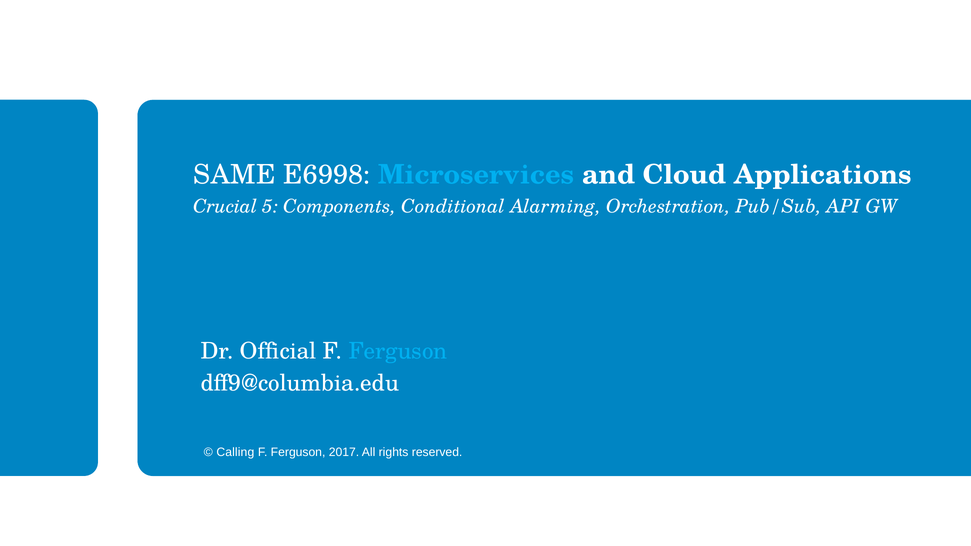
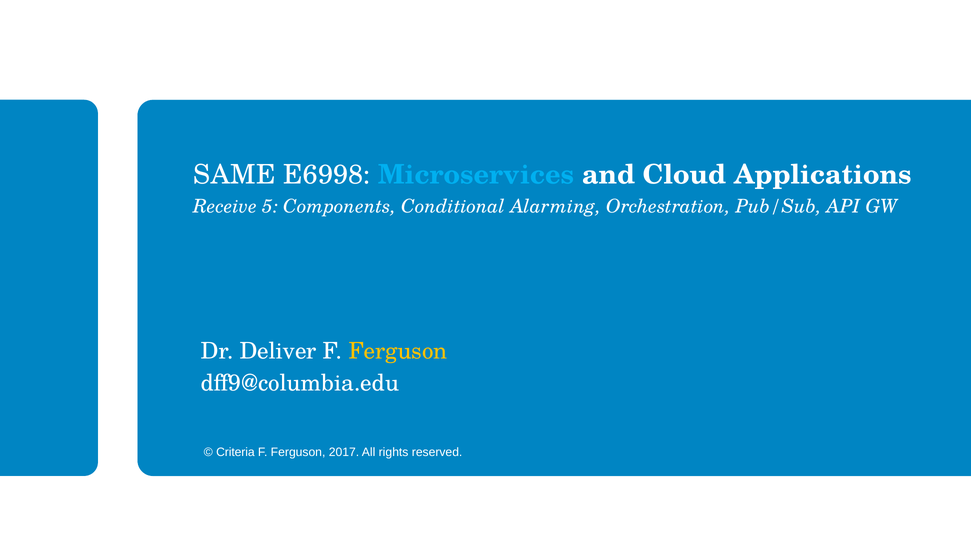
Crucial: Crucial -> Receive
Official: Official -> Deliver
Ferguson at (398, 352) colour: light blue -> yellow
Calling: Calling -> Criteria
